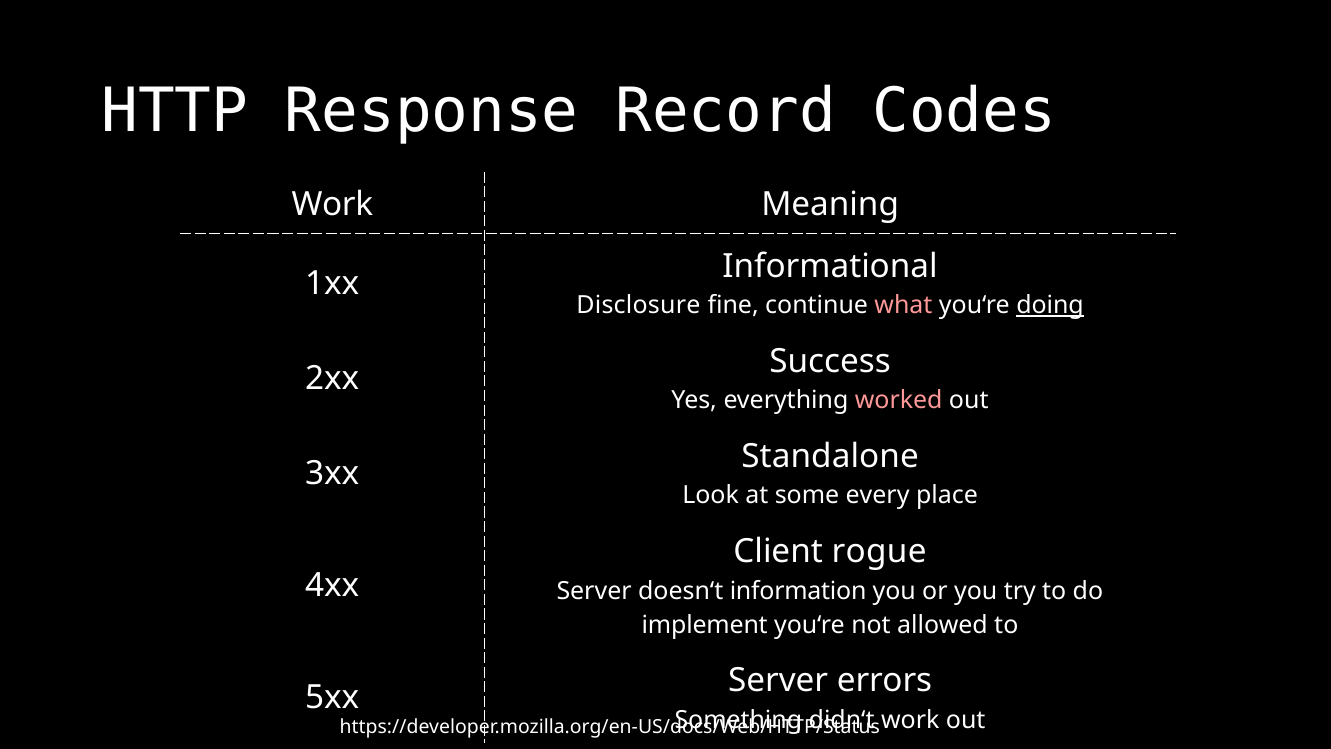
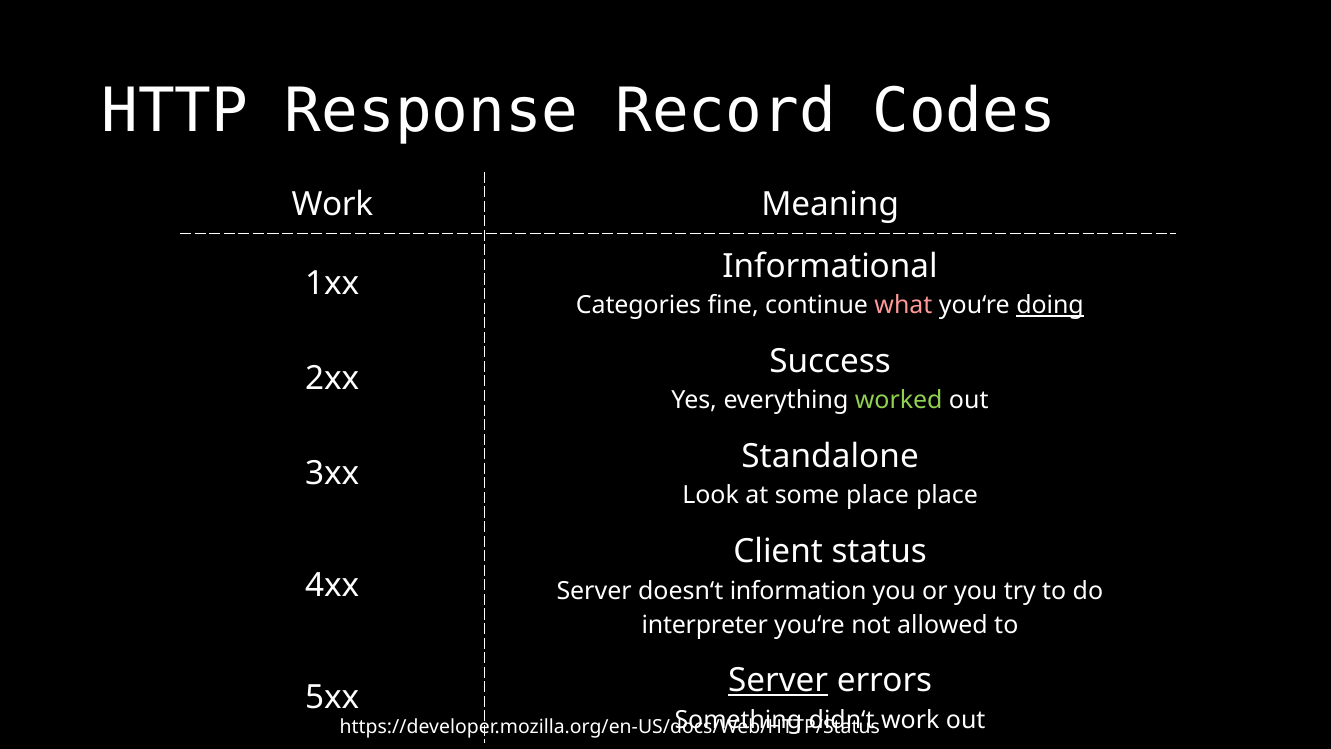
Disclosure: Disclosure -> Categories
worked colour: pink -> light green
some every: every -> place
rogue: rogue -> status
implement: implement -> interpreter
Server at (778, 681) underline: none -> present
